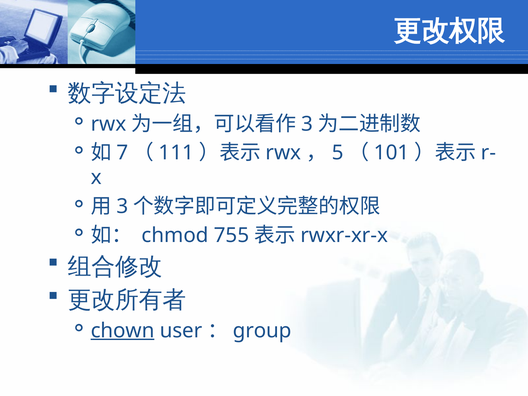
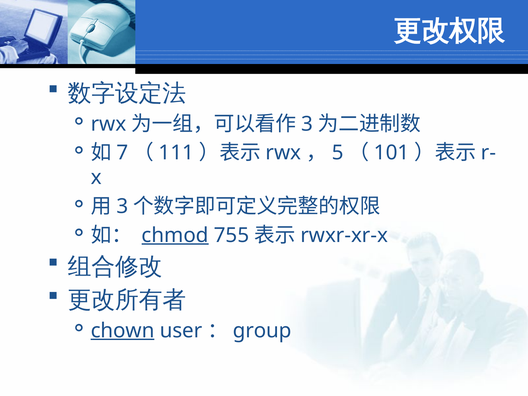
chmod underline: none -> present
